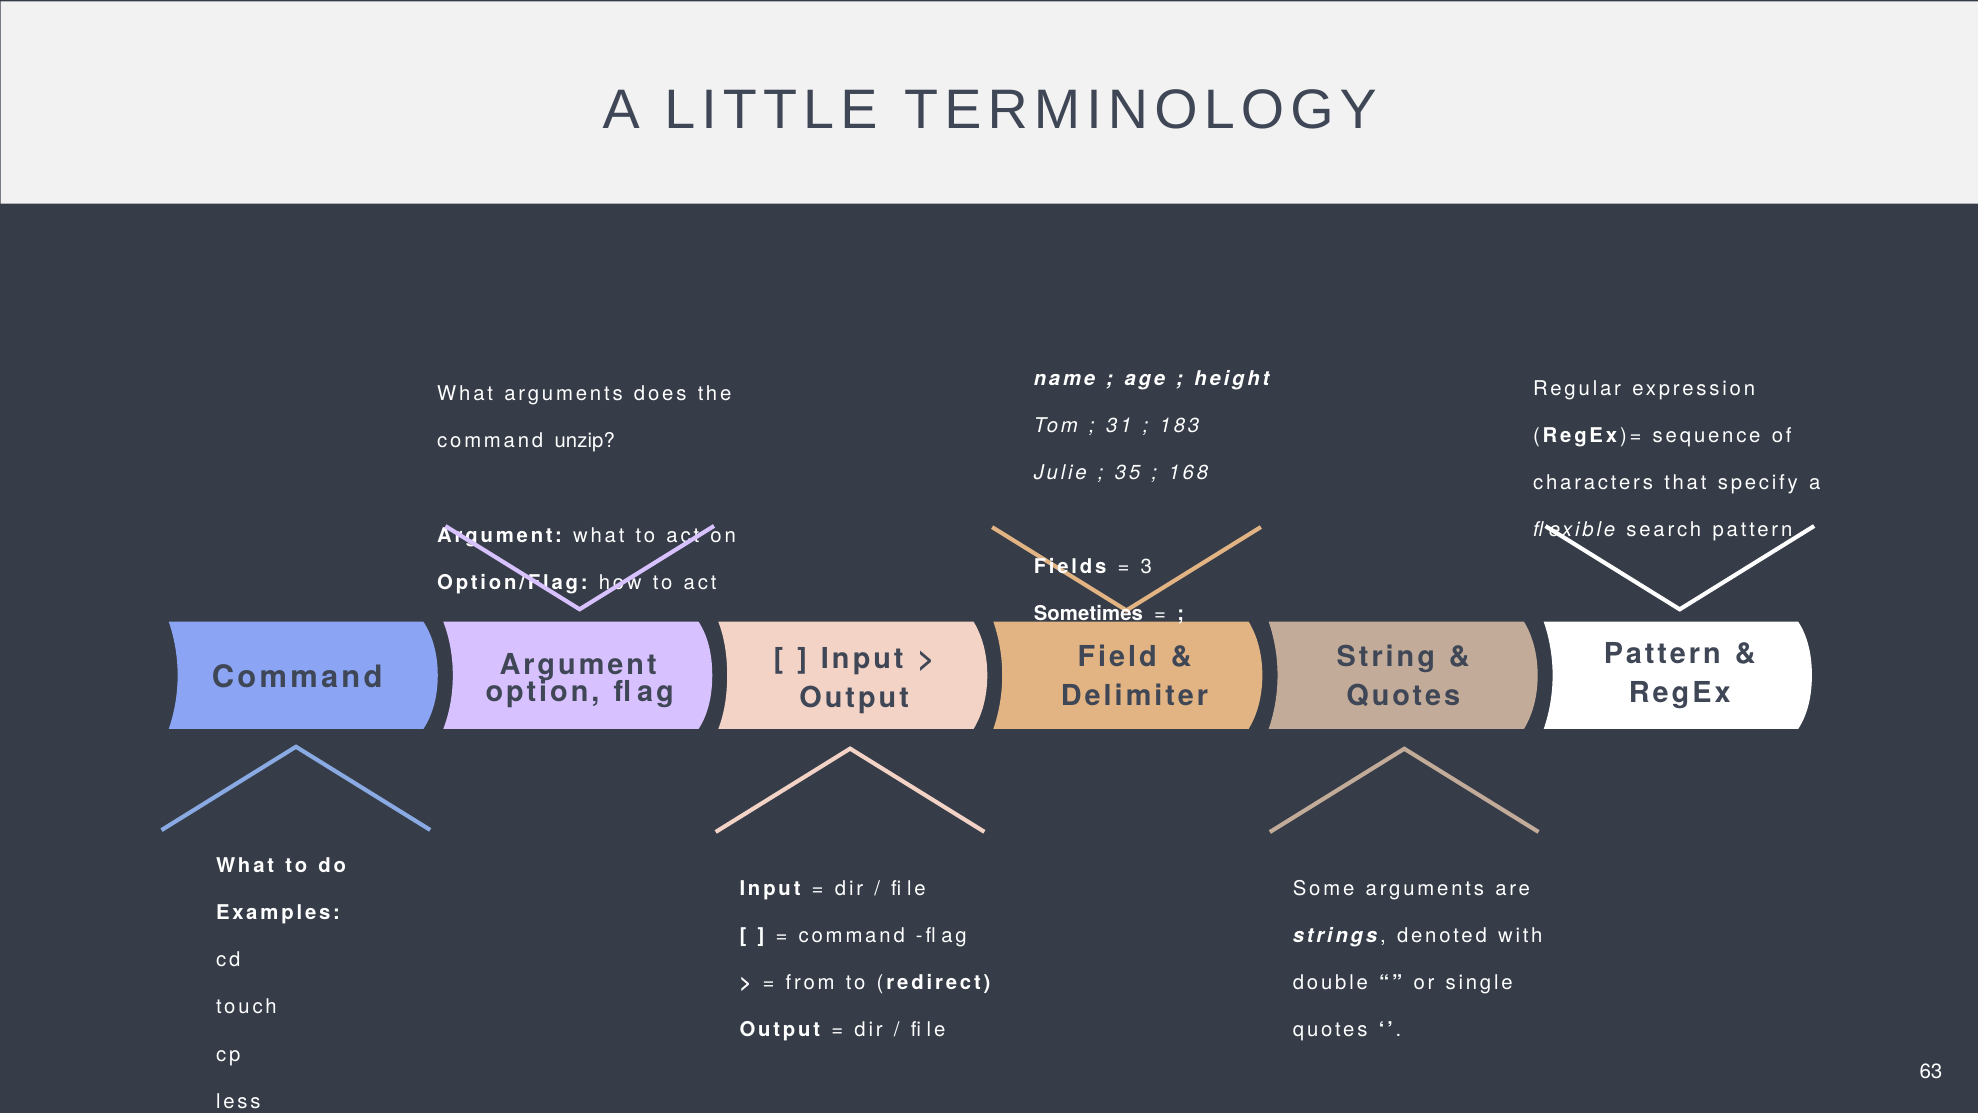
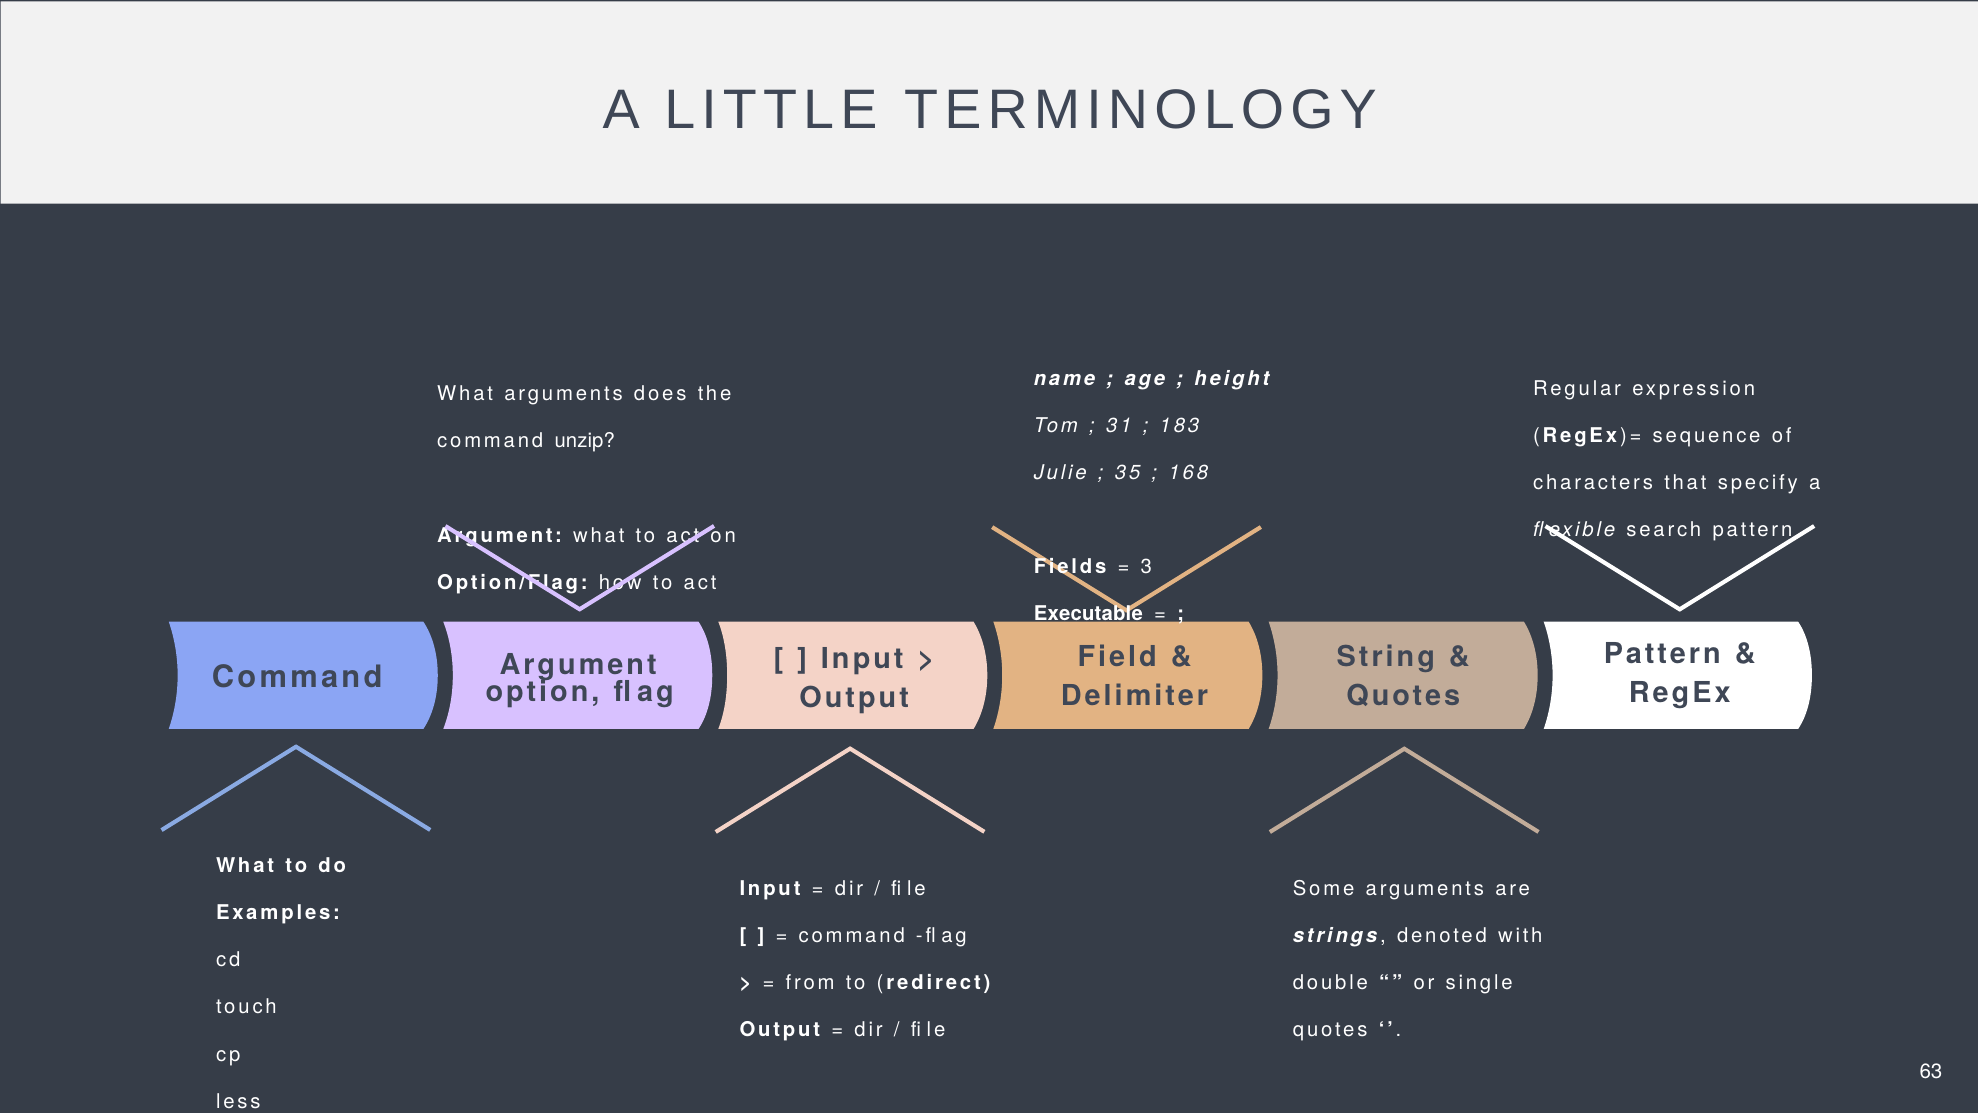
Sometimes: Sometimes -> Executable
